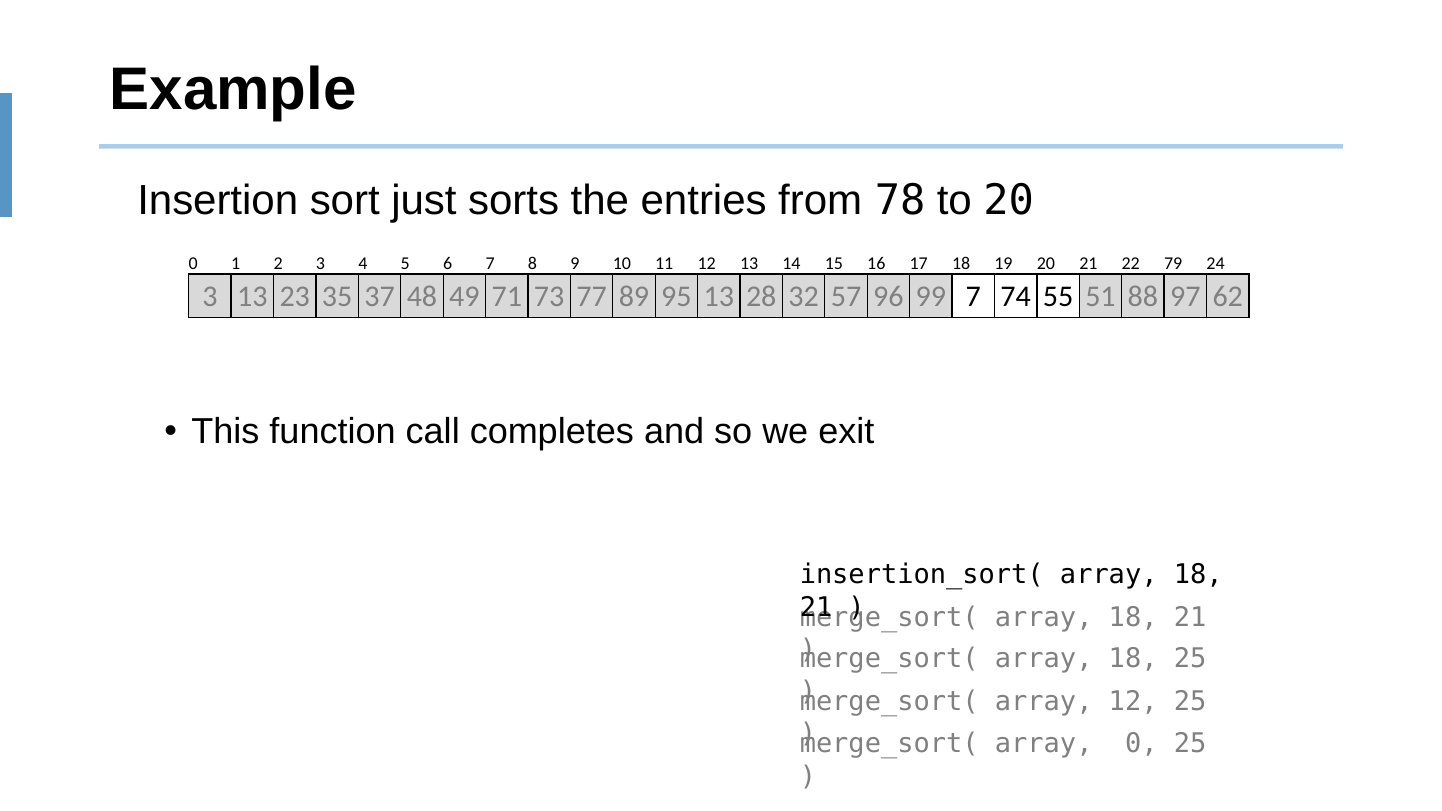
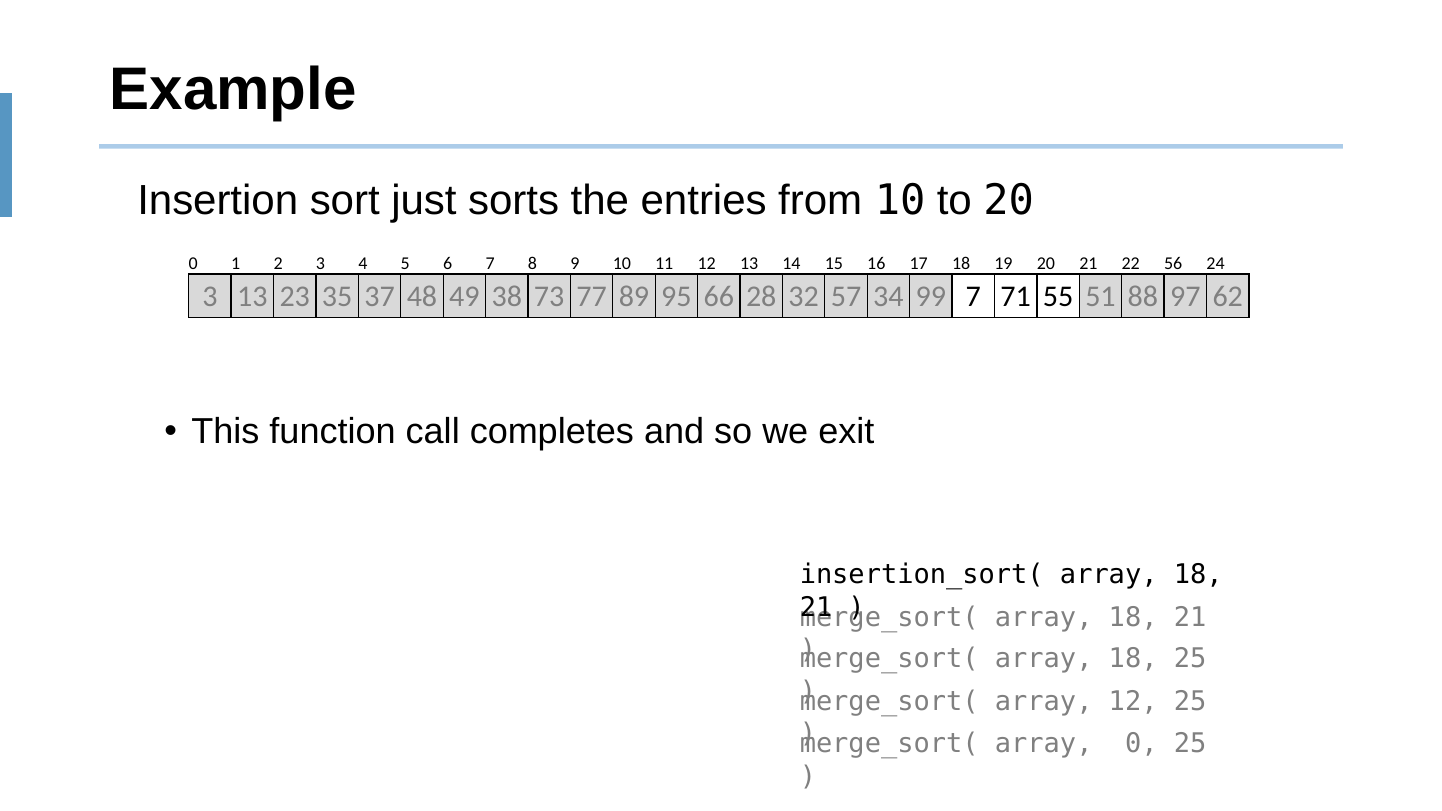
from 78: 78 -> 10
79: 79 -> 56
71: 71 -> 38
95 13: 13 -> 66
96: 96 -> 34
74: 74 -> 71
